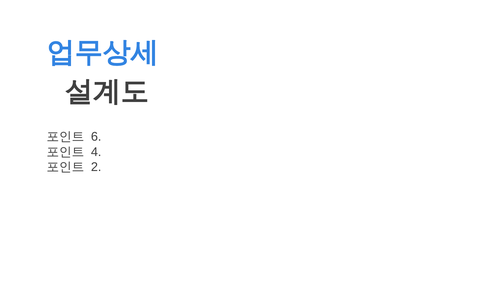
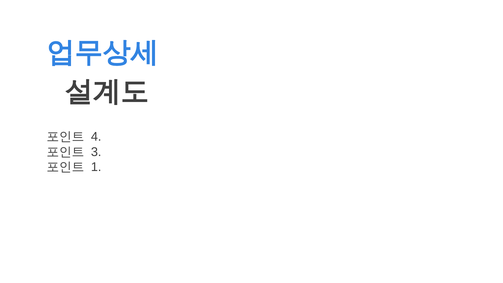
6: 6 -> 4
4: 4 -> 3
2: 2 -> 1
